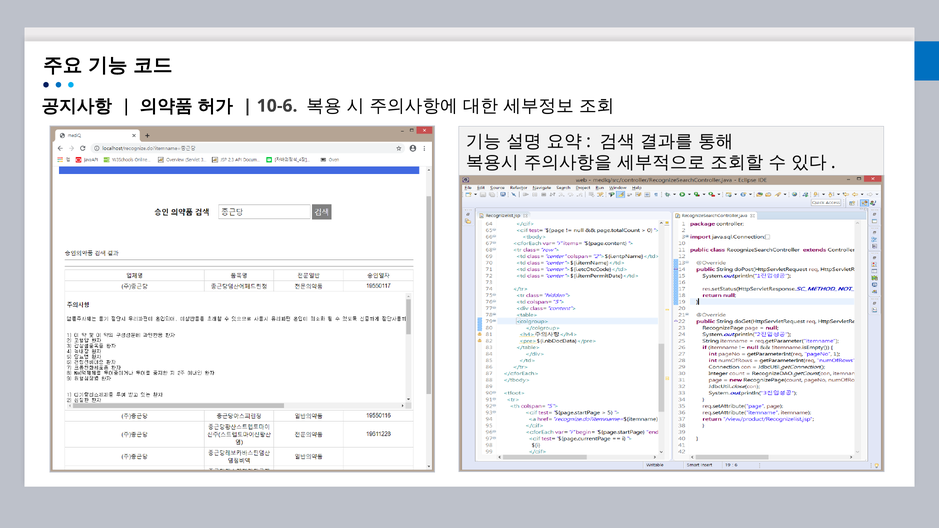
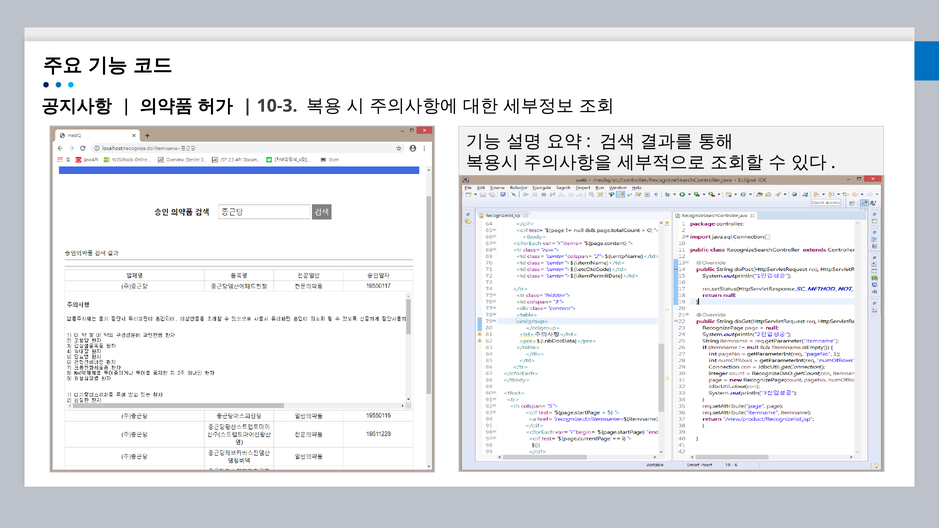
10-6: 10-6 -> 10-3
